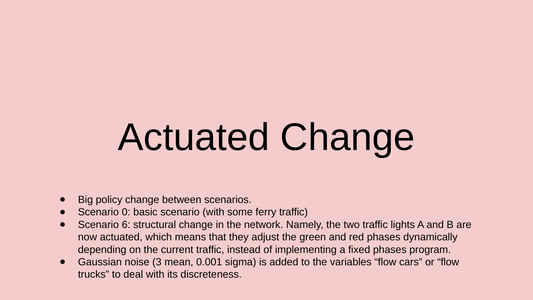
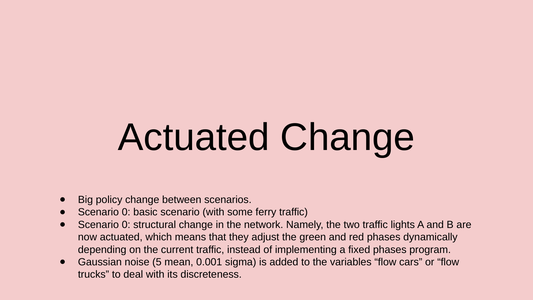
6 at (126, 225): 6 -> 0
3: 3 -> 5
